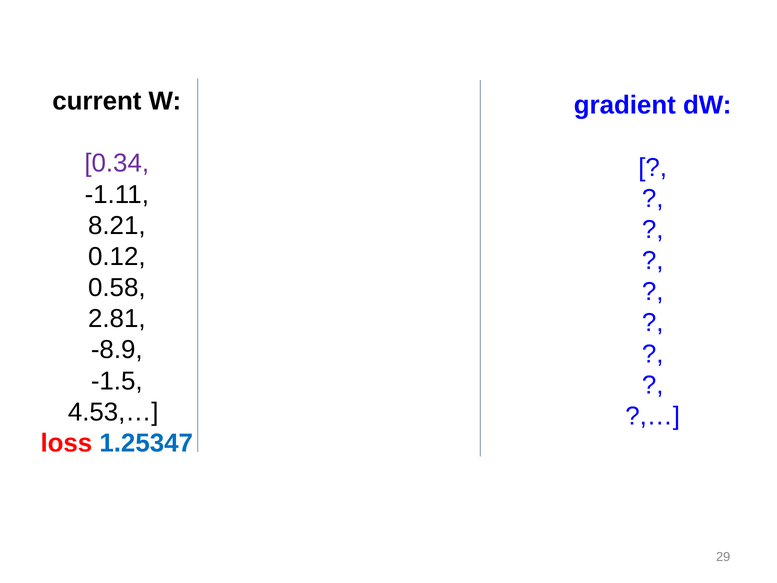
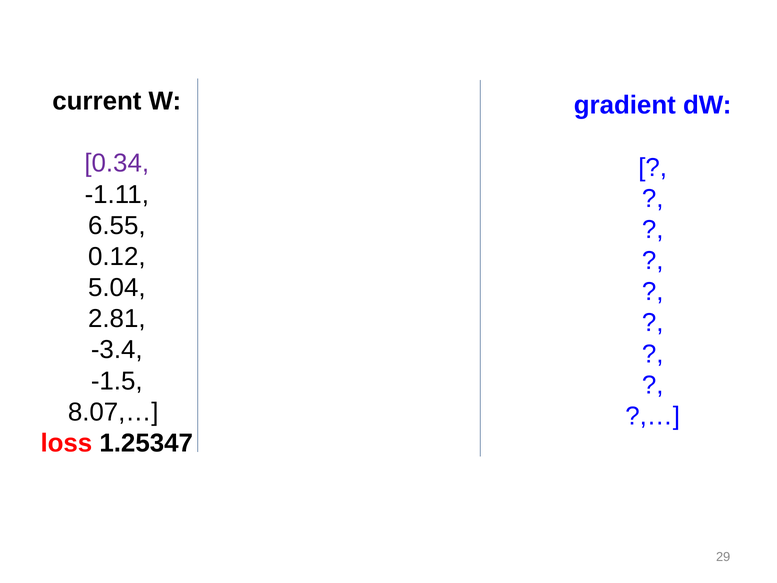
8.21: 8.21 -> 6.55
0.58: 0.58 -> 5.04
-8.9: -8.9 -> -3.4
4.53,…: 4.53,… -> 8.07,…
1.25347 colour: blue -> black
